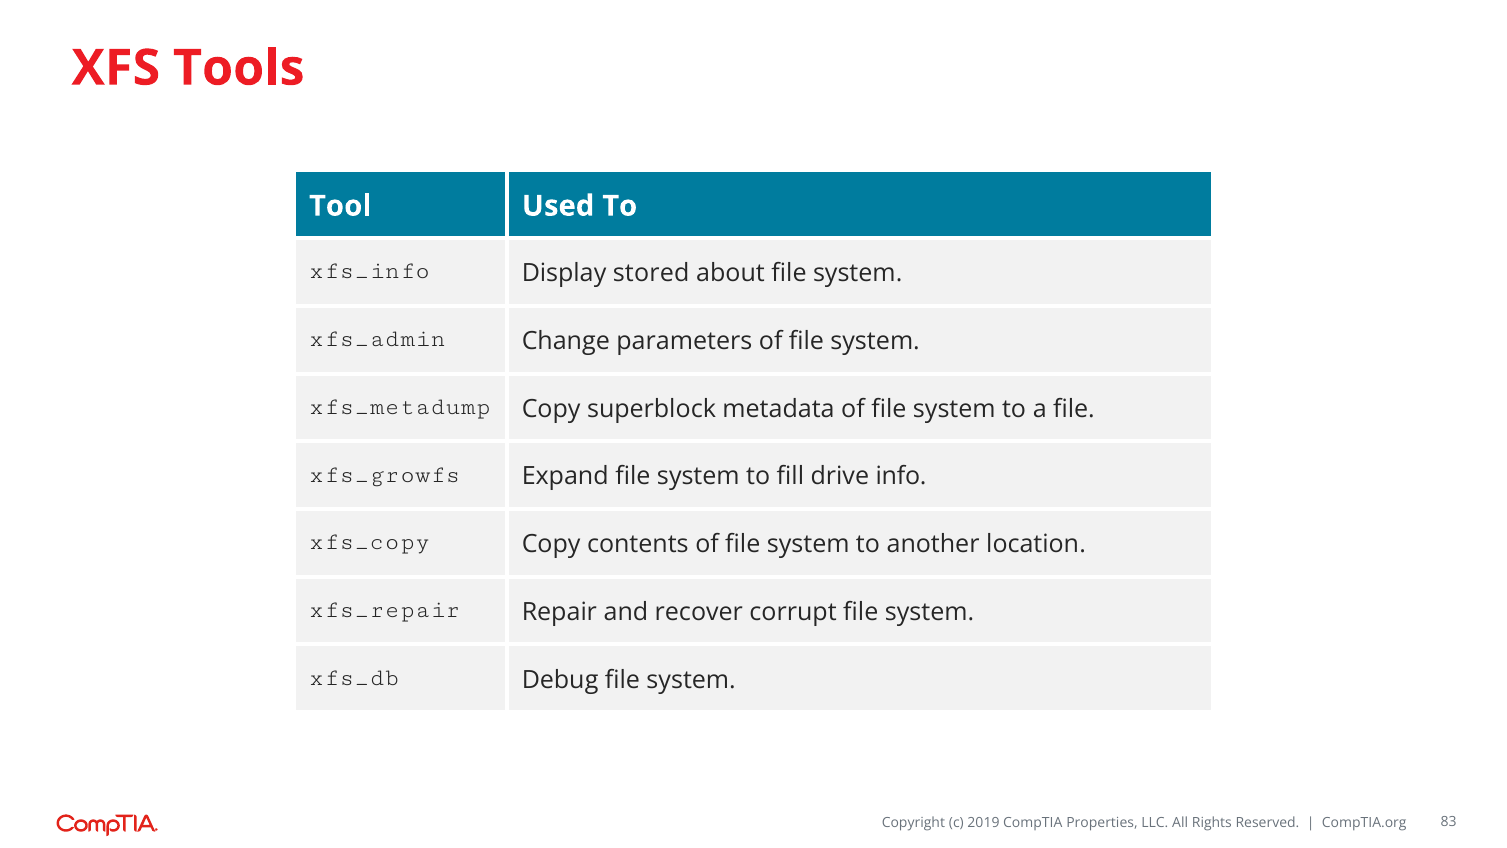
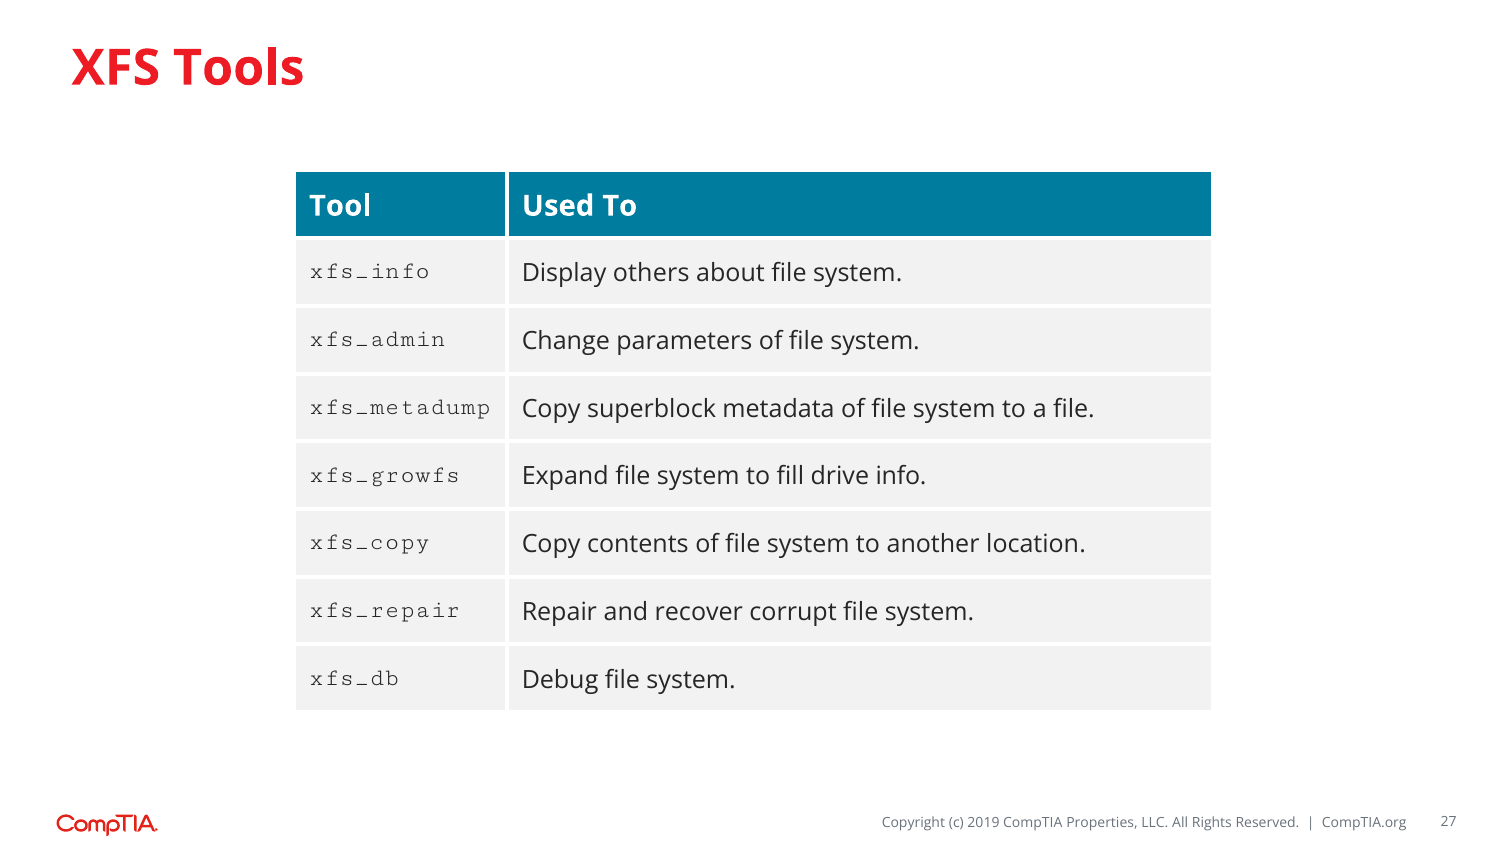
stored: stored -> others
83: 83 -> 27
